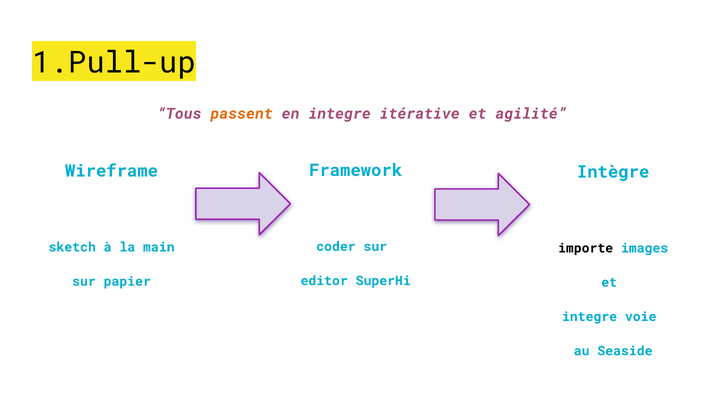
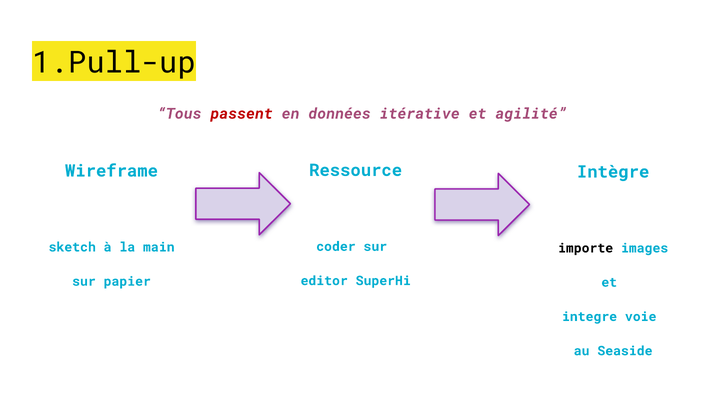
passent colour: orange -> red
en integre: integre -> données
Framework: Framework -> Ressource
